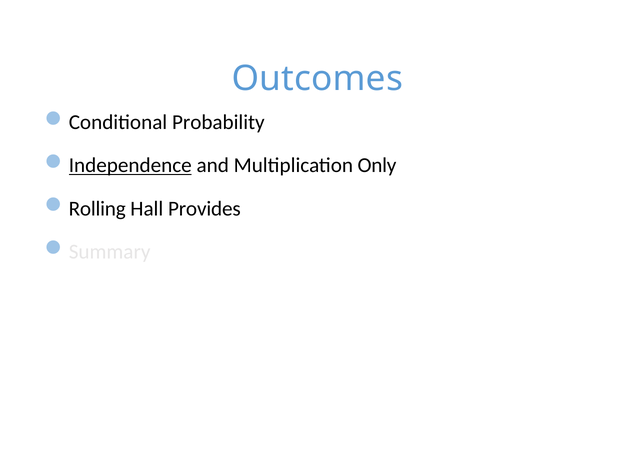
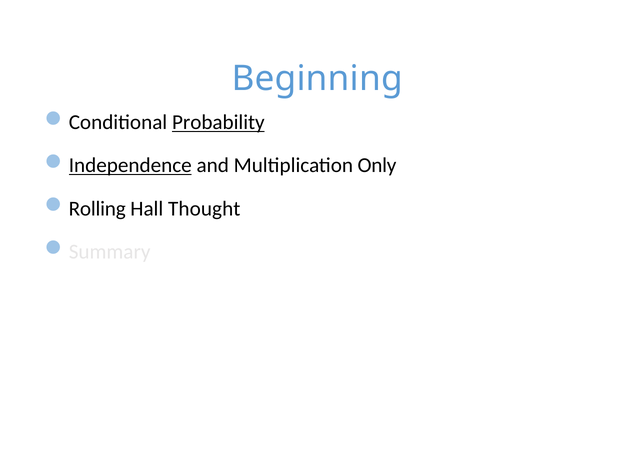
Outcomes: Outcomes -> Beginning
Probability underline: none -> present
Provides: Provides -> Thought
